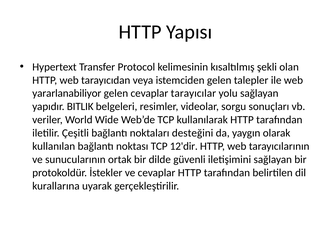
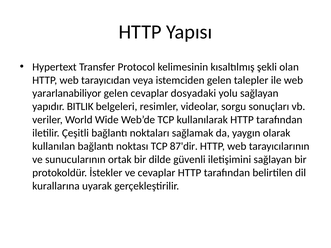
tarayıcılar: tarayıcılar -> dosyadaki
desteğini: desteğini -> sağlamak
12'dir: 12'dir -> 87'dir
